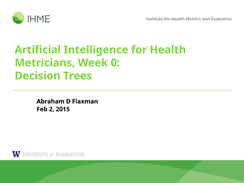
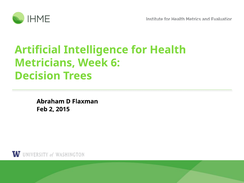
0: 0 -> 6
